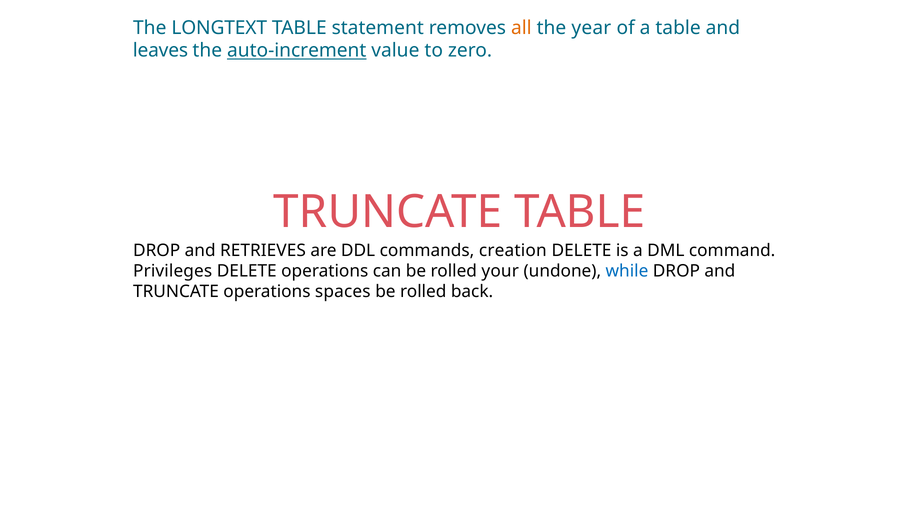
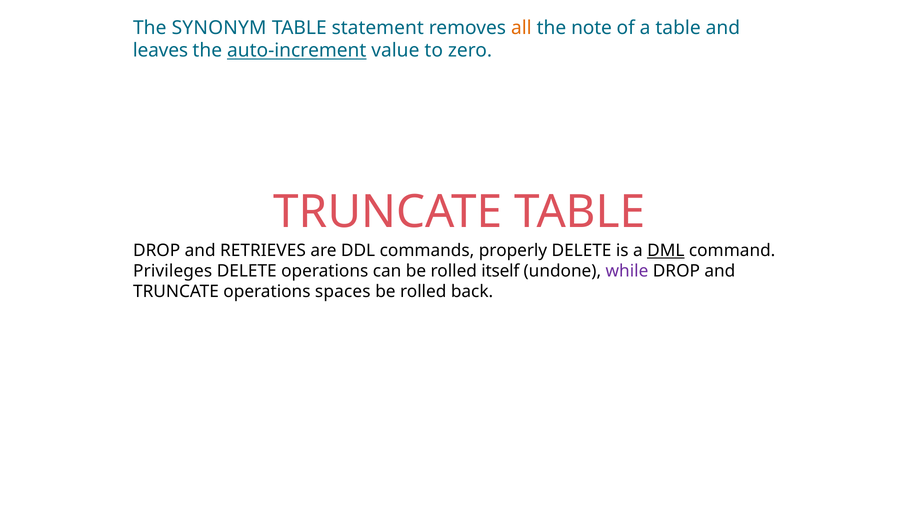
LONGTEXT: LONGTEXT -> SYNONYM
year: year -> note
creation: creation -> properly
DML underline: none -> present
your: your -> itself
while colour: blue -> purple
